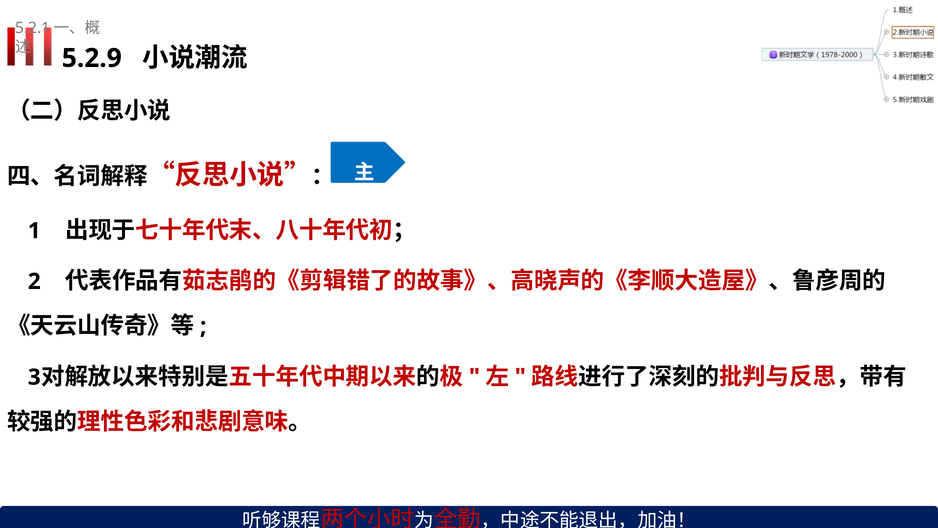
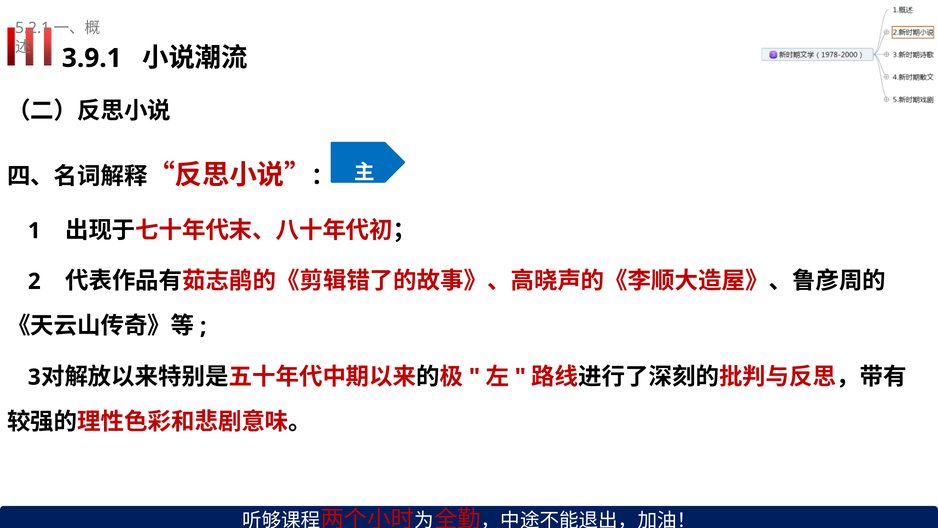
5.2.9: 5.2.9 -> 3.9.1
